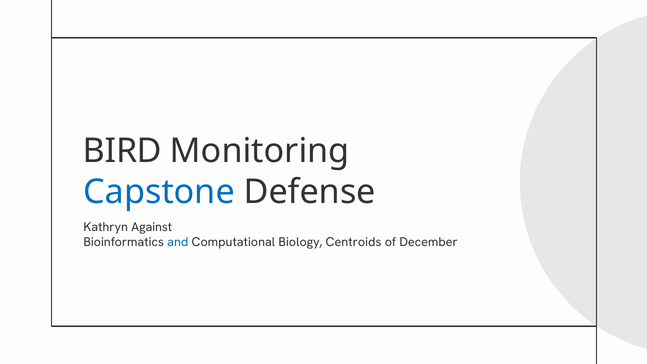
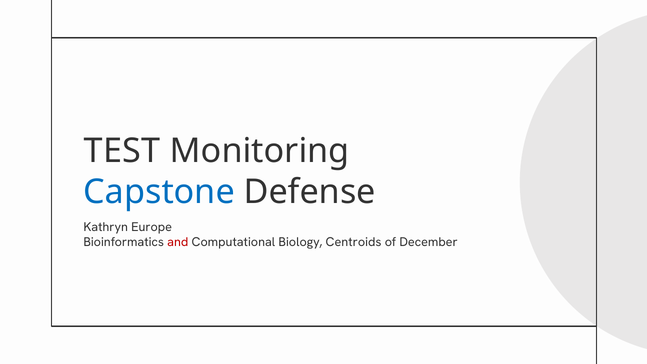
BIRD: BIRD -> TEST
Against: Against -> Europe
and colour: blue -> red
